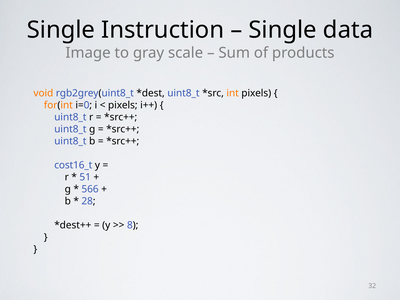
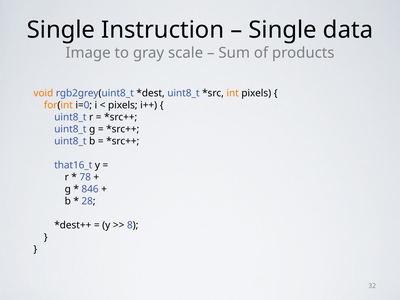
cost16_t: cost16_t -> that16_t
51: 51 -> 78
566: 566 -> 846
